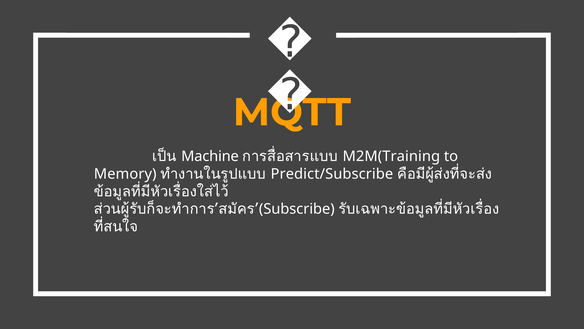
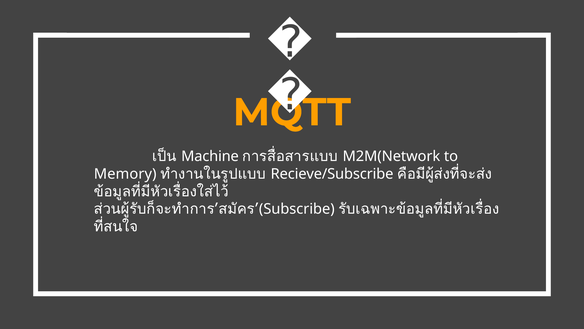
M2M(Training: M2M(Training -> M2M(Network
Predict/Subscribe: Predict/Subscribe -> Recieve/Subscribe
